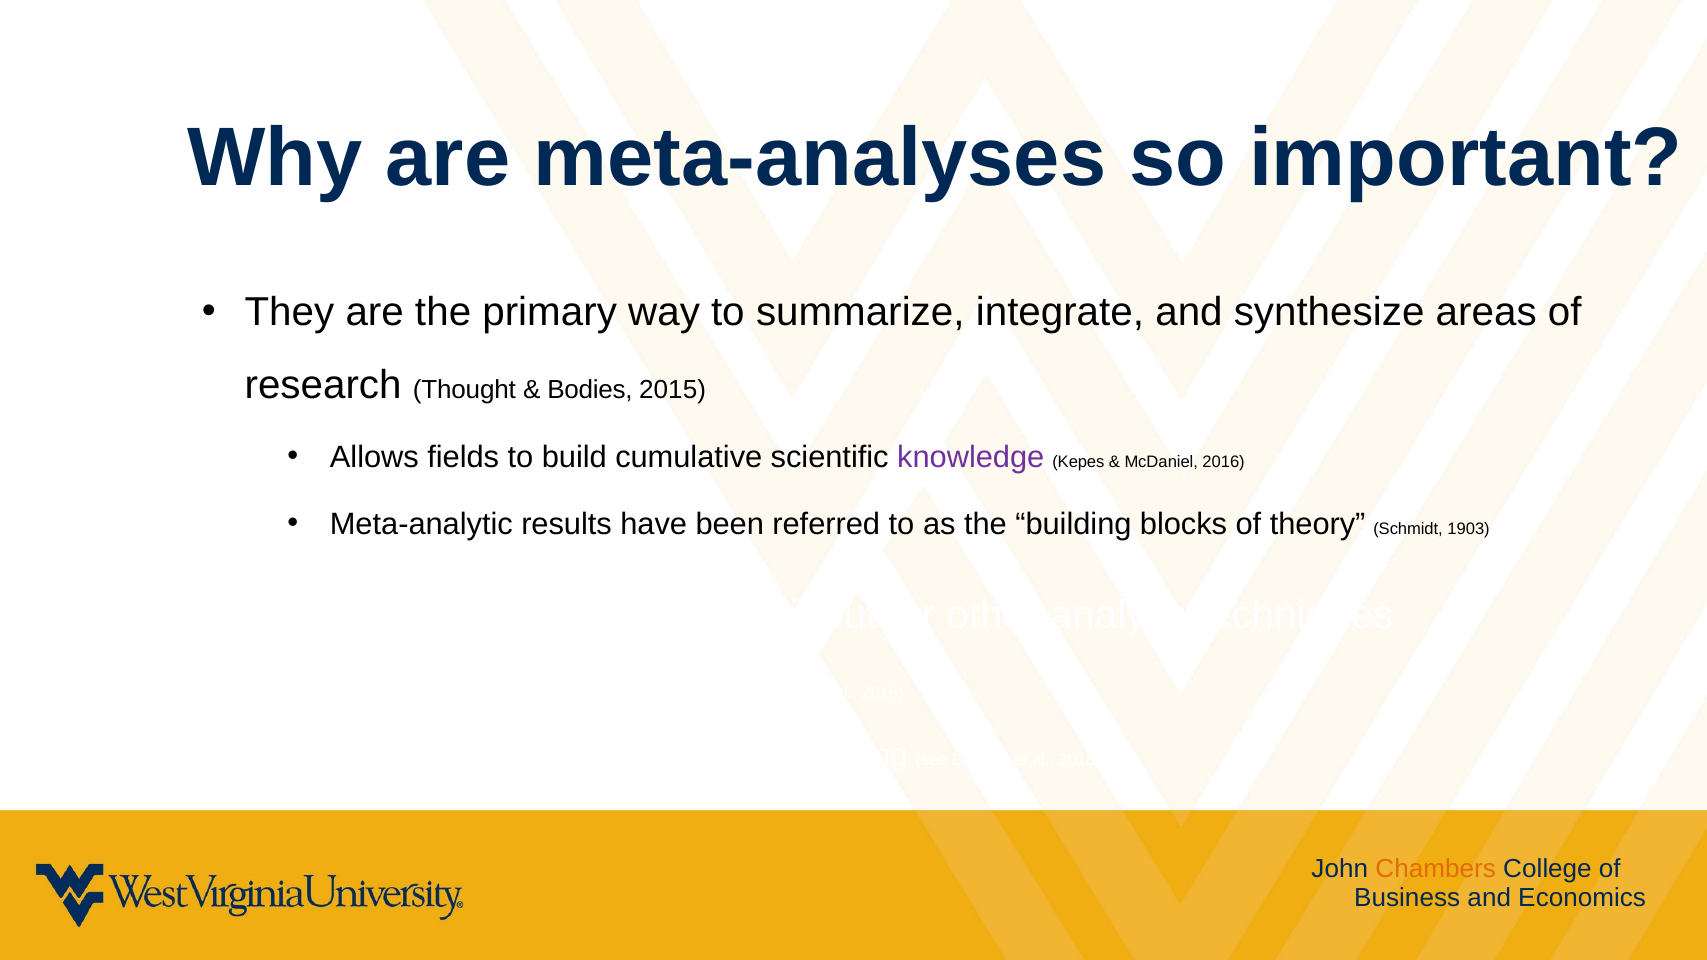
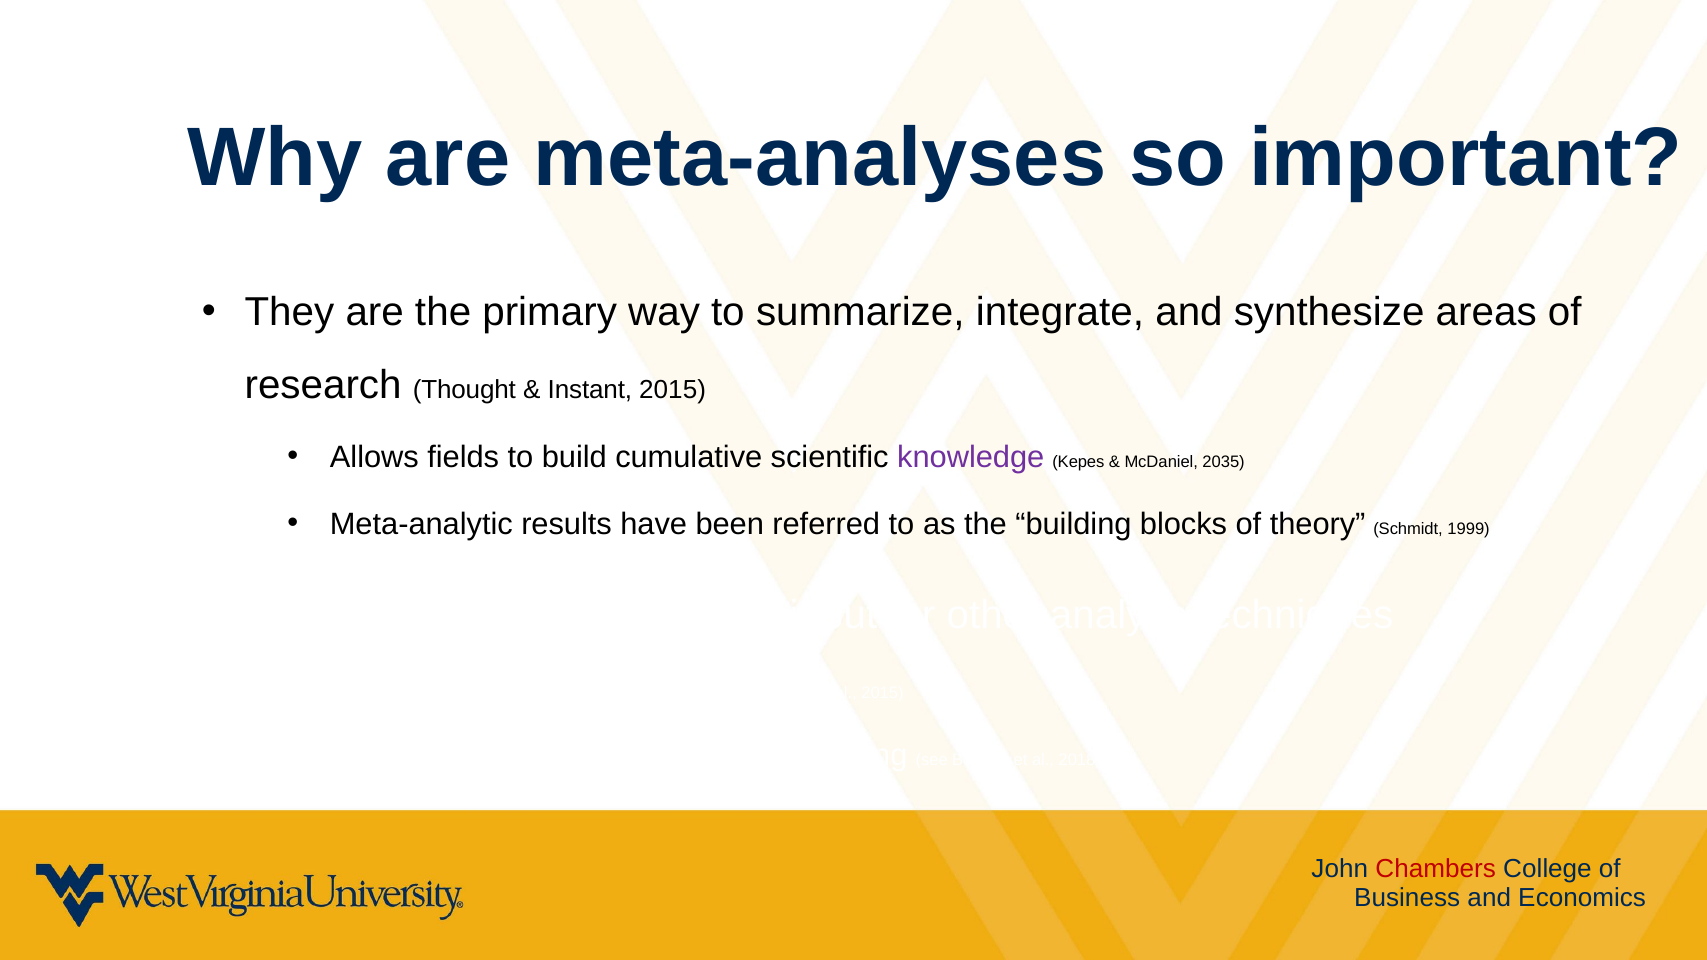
Bodies: Bodies -> Instant
2016: 2016 -> 2035
1903: 1903 -> 1999
Chambers colour: orange -> red
